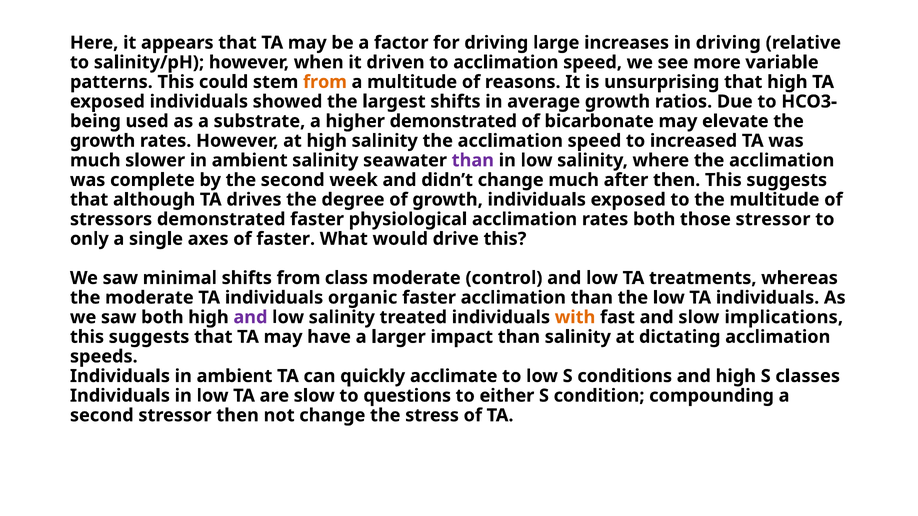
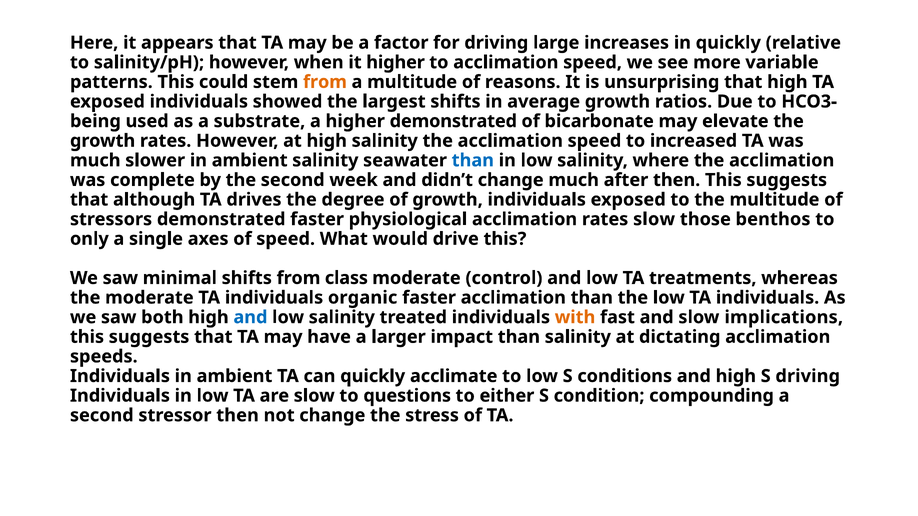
in driving: driving -> quickly
it driven: driven -> higher
than at (473, 160) colour: purple -> blue
rates both: both -> slow
those stressor: stressor -> benthos
of faster: faster -> speed
and at (250, 317) colour: purple -> blue
S classes: classes -> driving
